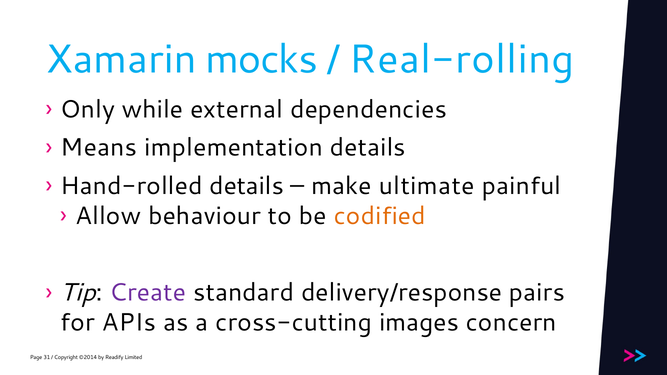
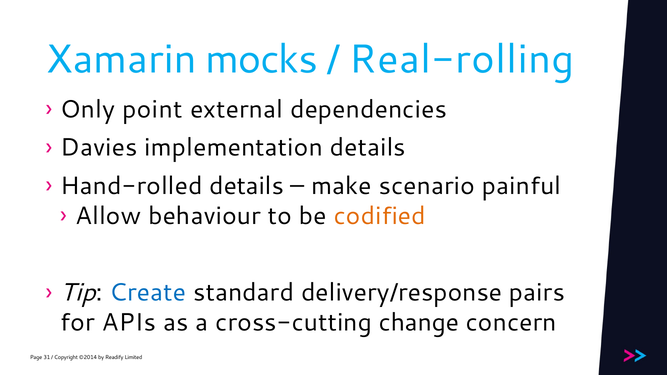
while: while -> point
Means: Means -> Davies
ultimate: ultimate -> scenario
Create colour: purple -> blue
images: images -> change
